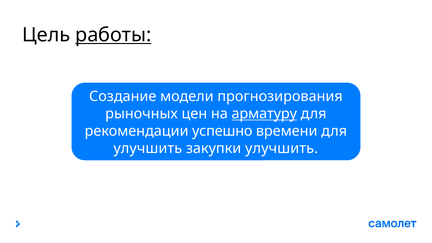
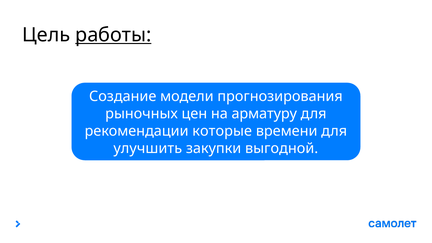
арматуру underline: present -> none
успешно: успешно -> которые
закупки улучшить: улучшить -> выгодной
